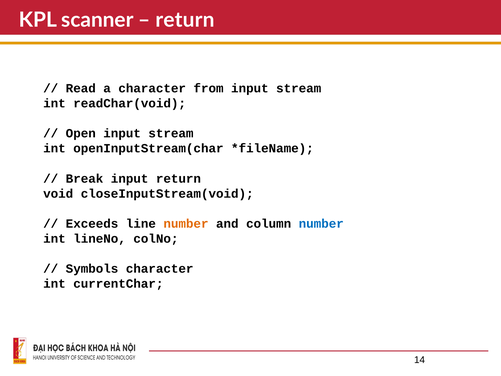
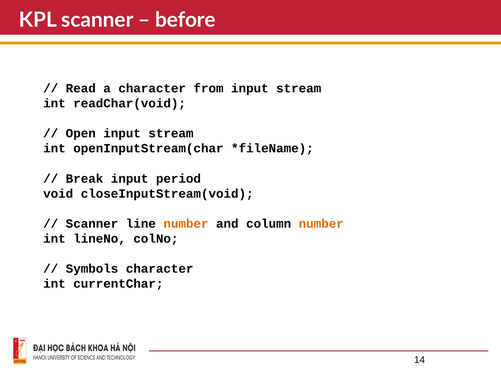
return at (185, 20): return -> before
input return: return -> period
Exceeds at (92, 224): Exceeds -> Scanner
number at (321, 224) colour: blue -> orange
